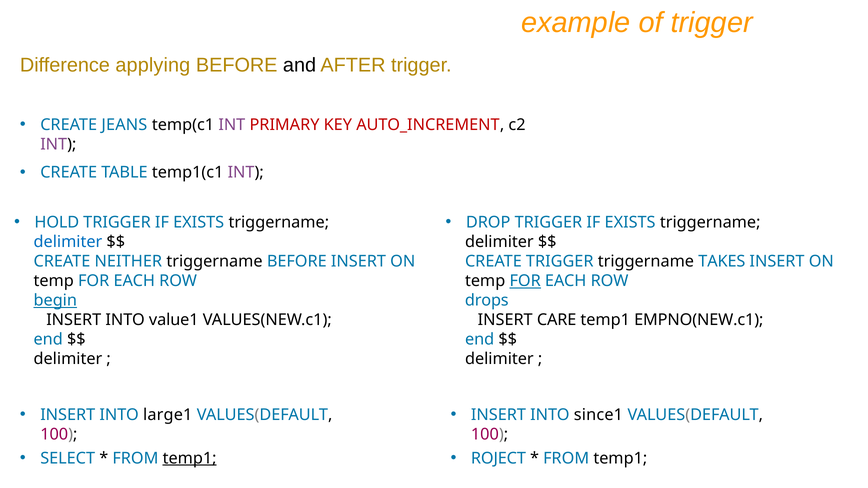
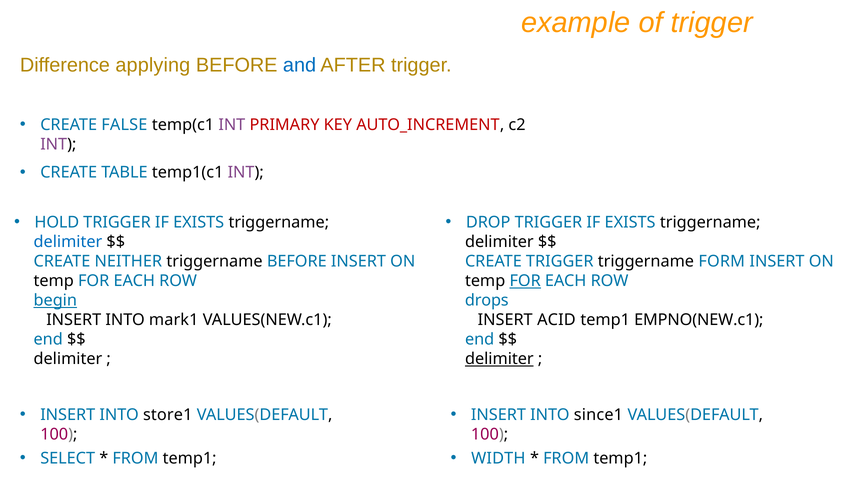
and colour: black -> blue
JEANS: JEANS -> FALSE
TAKES: TAKES -> FORM
value1: value1 -> mark1
CARE: CARE -> ACID
delimiter at (499, 359) underline: none -> present
large1: large1 -> store1
temp1 at (190, 458) underline: present -> none
ROJECT: ROJECT -> WIDTH
